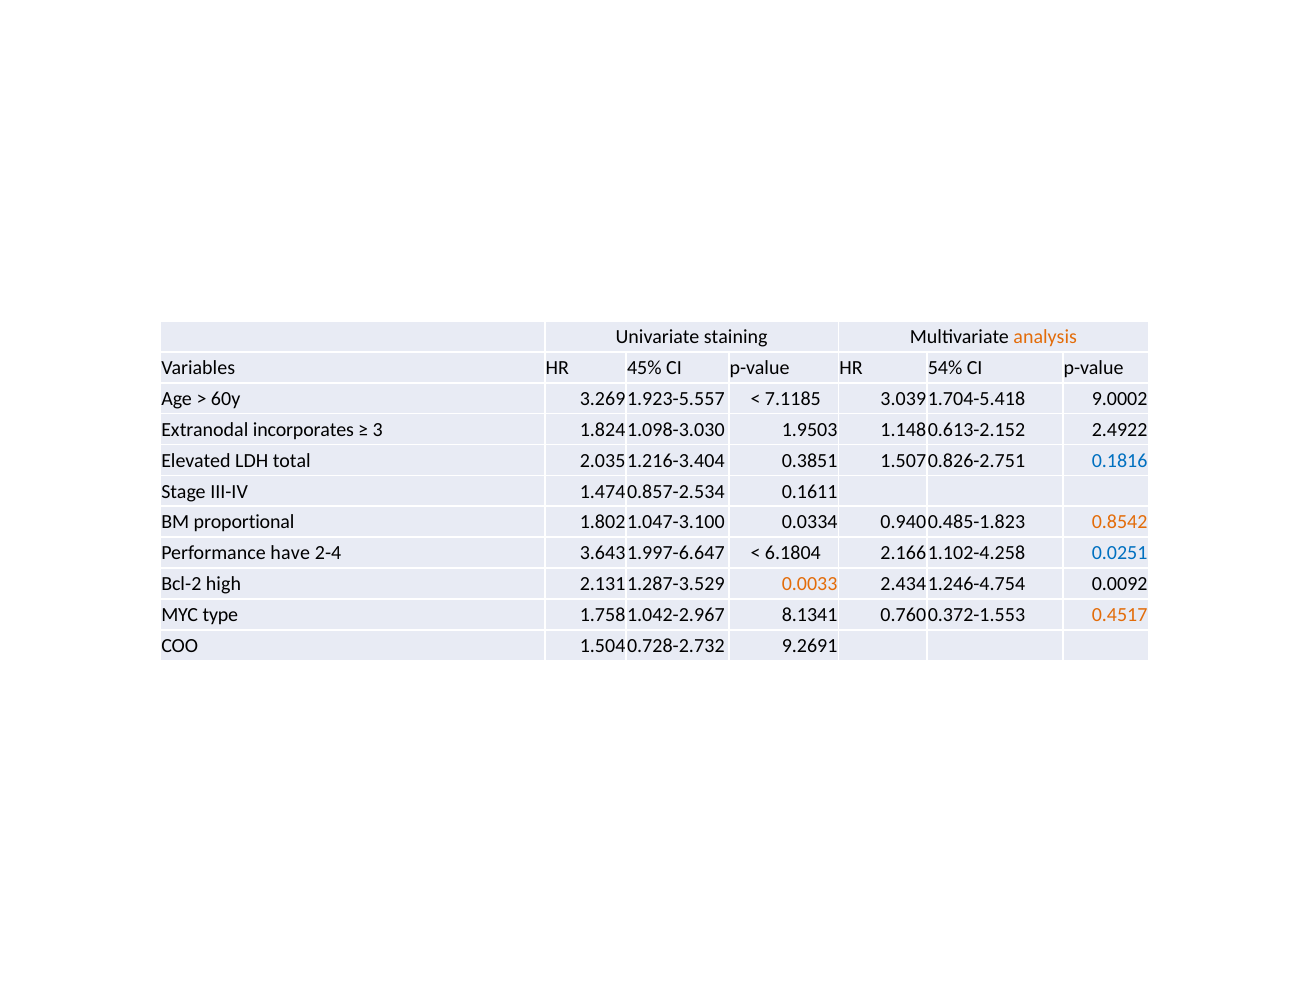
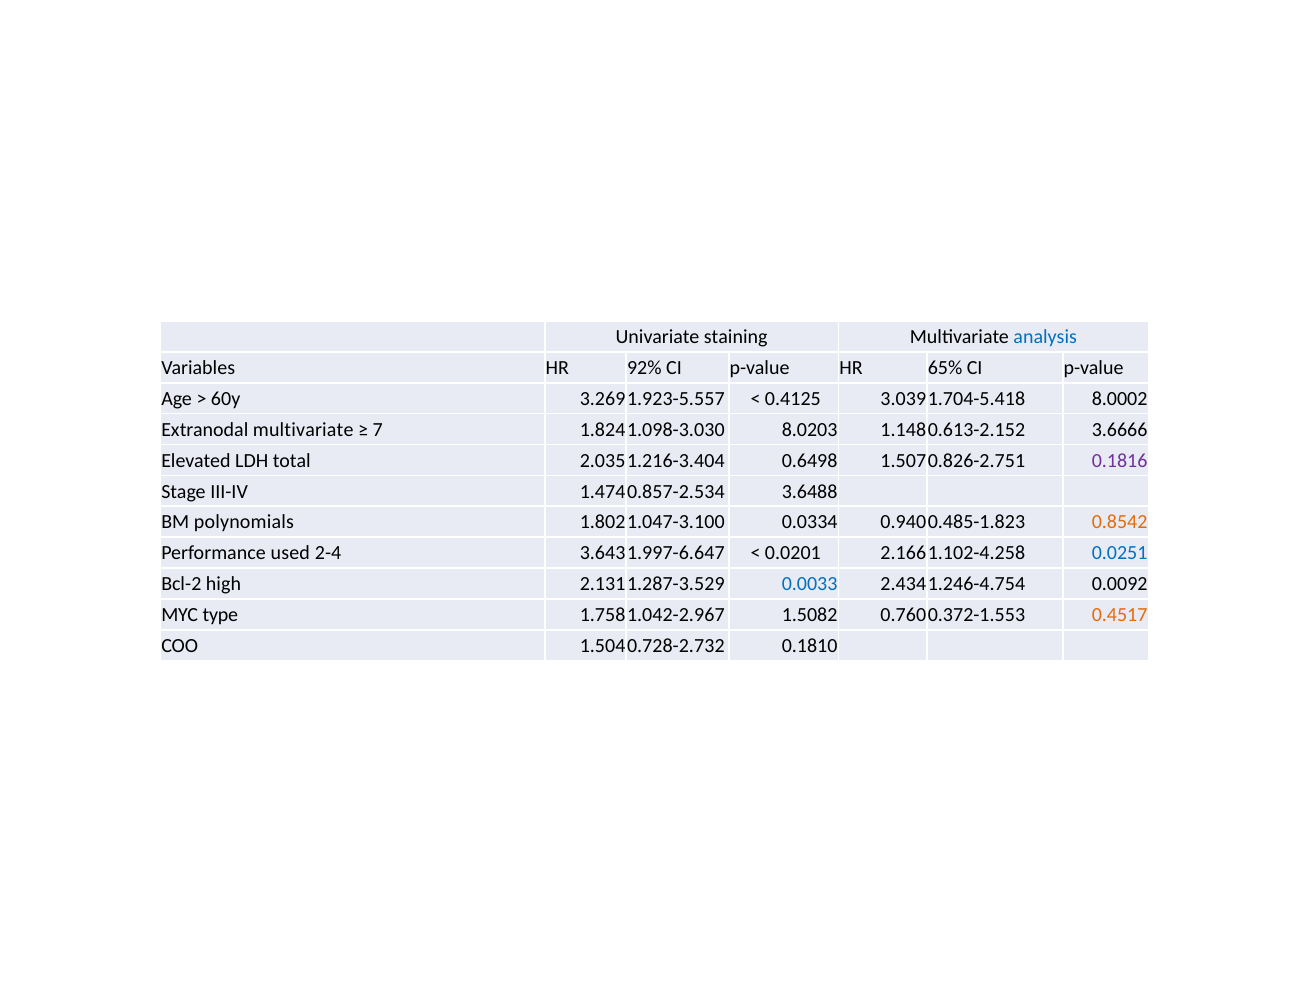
analysis colour: orange -> blue
45%: 45% -> 92%
54%: 54% -> 65%
7.1185: 7.1185 -> 0.4125
9.0002: 9.0002 -> 8.0002
Extranodal incorporates: incorporates -> multivariate
3: 3 -> 7
1.9503: 1.9503 -> 8.0203
2.4922: 2.4922 -> 3.6666
0.3851: 0.3851 -> 0.6498
0.1816 colour: blue -> purple
0.1611: 0.1611 -> 3.6488
proportional: proportional -> polynomials
have: have -> used
6.1804: 6.1804 -> 0.0201
0.0033 colour: orange -> blue
8.1341: 8.1341 -> 1.5082
9.2691: 9.2691 -> 0.1810
